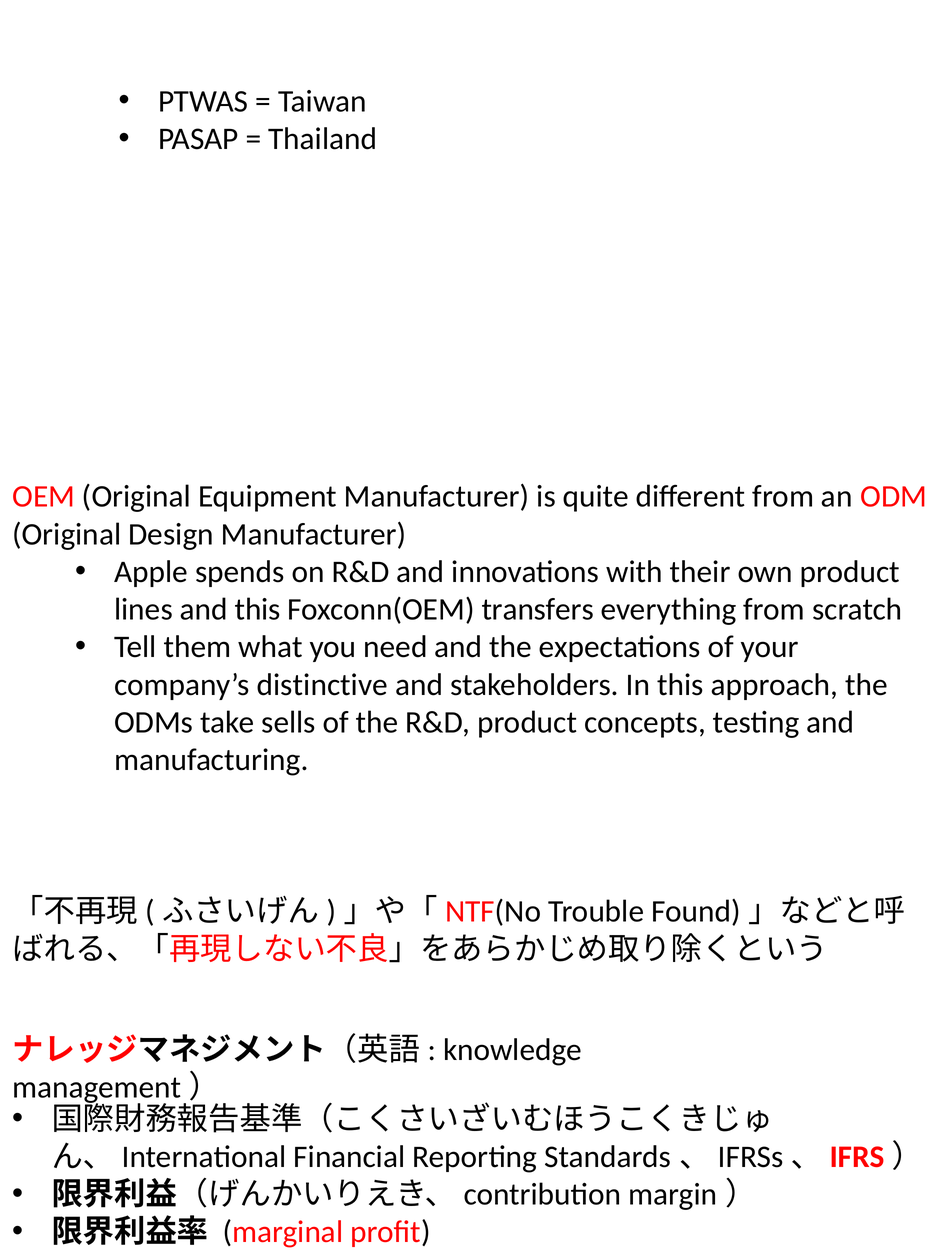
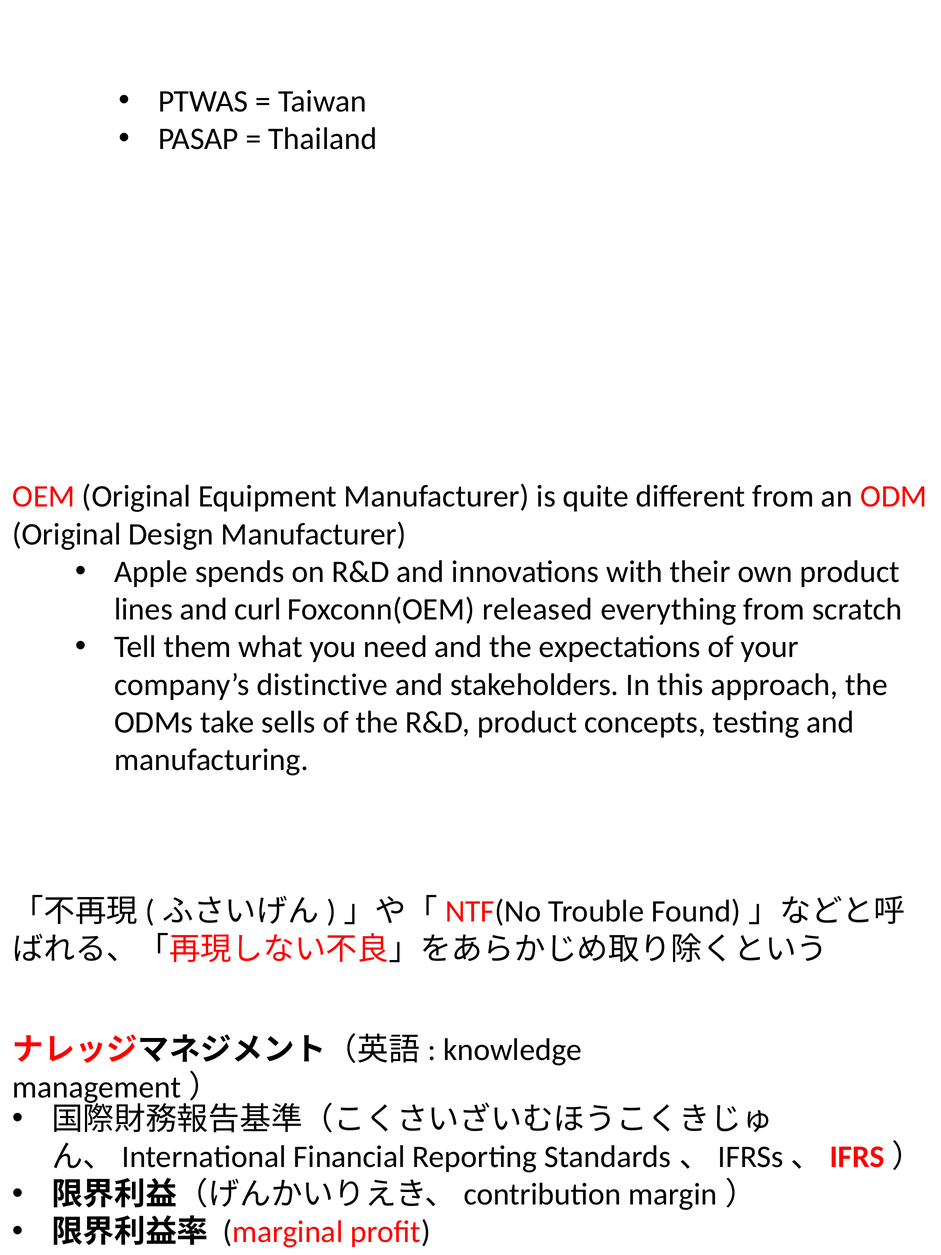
and this: this -> curl
transfers: transfers -> released
